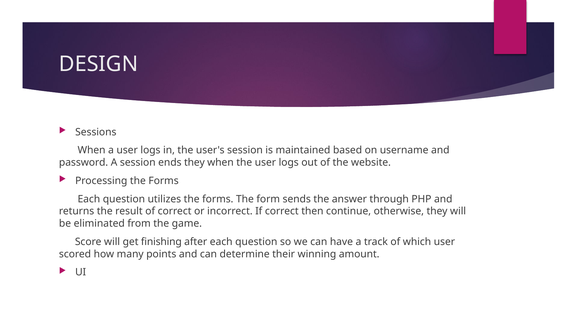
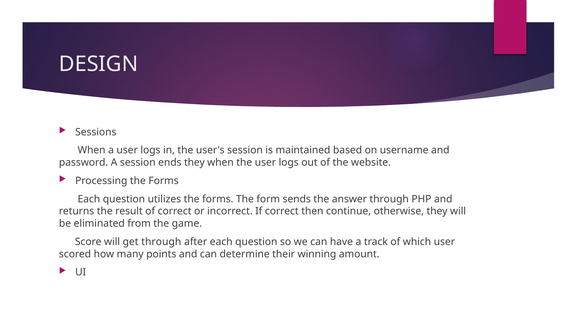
get finishing: finishing -> through
